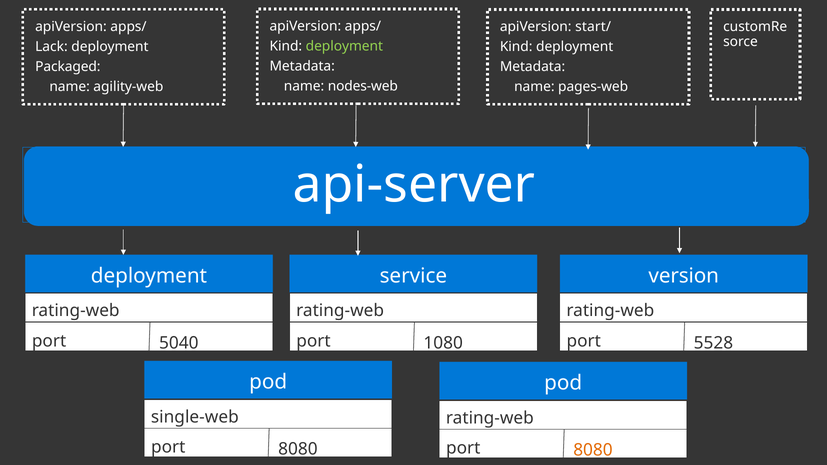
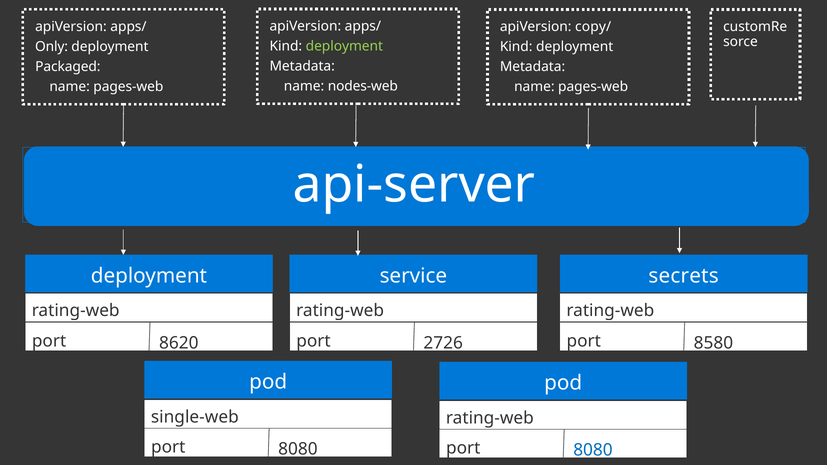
start/: start/ -> copy/
Lack: Lack -> Only
agility-web at (128, 87): agility-web -> pages-web
version: version -> secrets
5040: 5040 -> 8620
1080: 1080 -> 2726
5528: 5528 -> 8580
8080 at (593, 450) colour: orange -> blue
